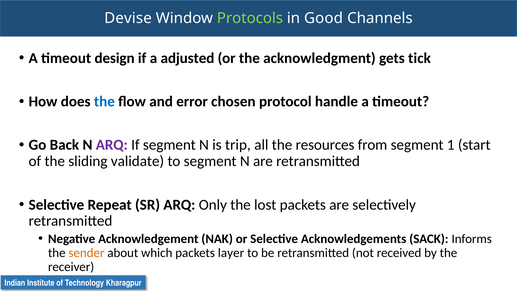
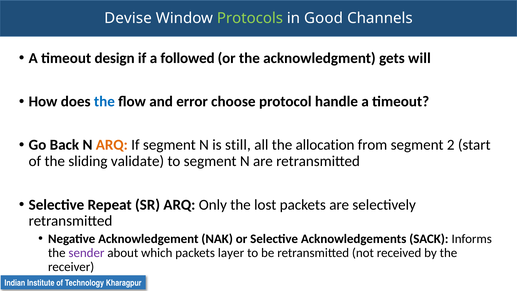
adjusted: adjusted -> followed
tick: tick -> will
chosen: chosen -> choose
ARQ at (112, 145) colour: purple -> orange
trip: trip -> still
resources: resources -> allocation
1: 1 -> 2
sender colour: orange -> purple
